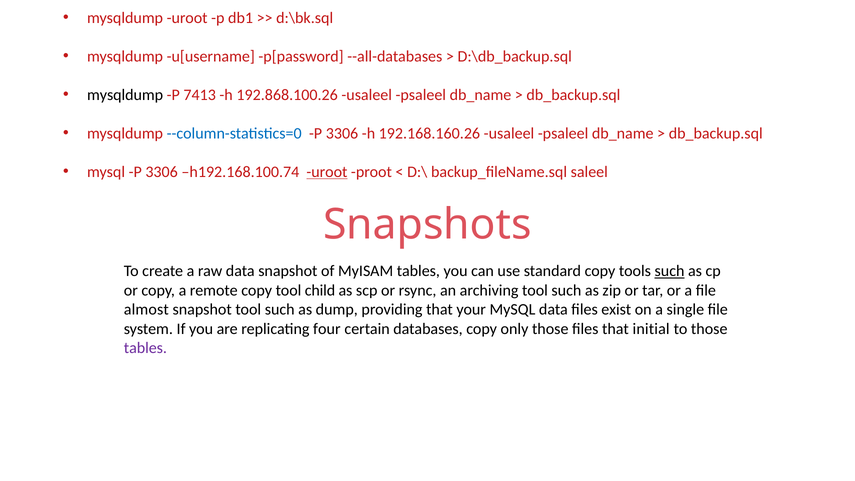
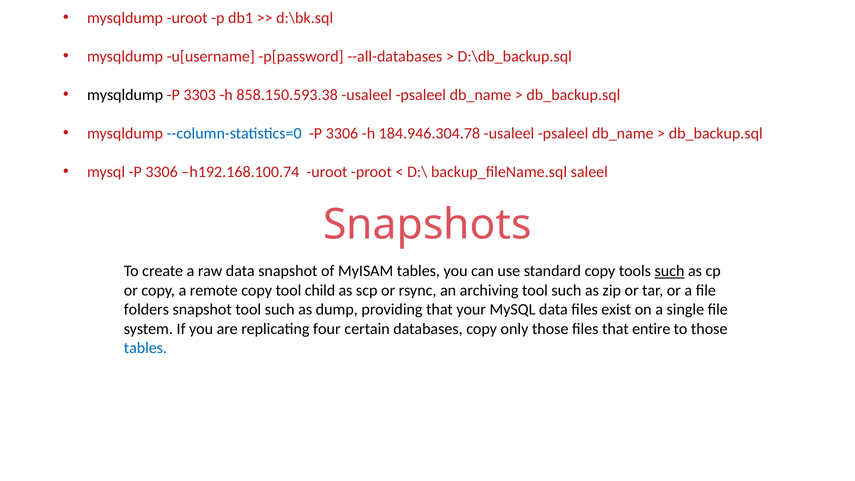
7413: 7413 -> 3303
192.868.100.26: 192.868.100.26 -> 858.150.593.38
192.168.160.26: 192.168.160.26 -> 184.946.304.78
uroot at (327, 172) underline: present -> none
almost: almost -> folders
initial: initial -> entire
tables at (145, 348) colour: purple -> blue
